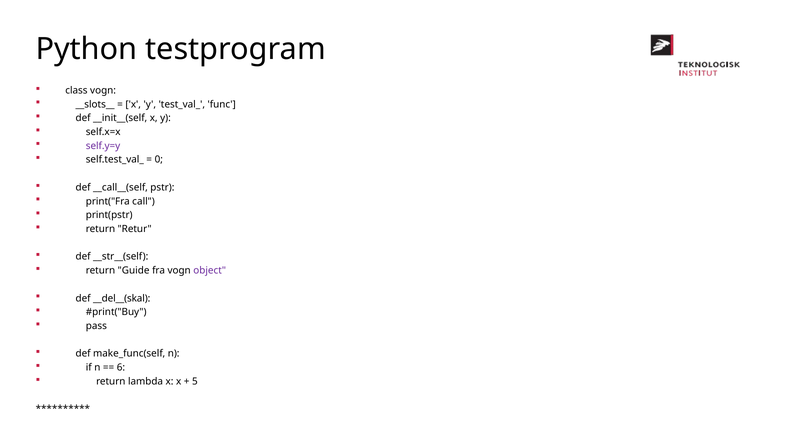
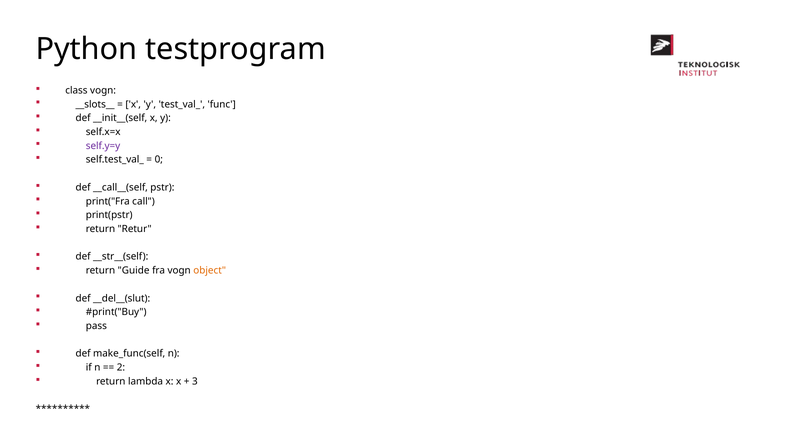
object colour: purple -> orange
__del__(skal: __del__(skal -> __del__(slut
6: 6 -> 2
5: 5 -> 3
